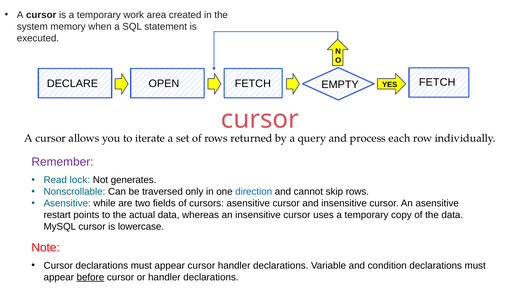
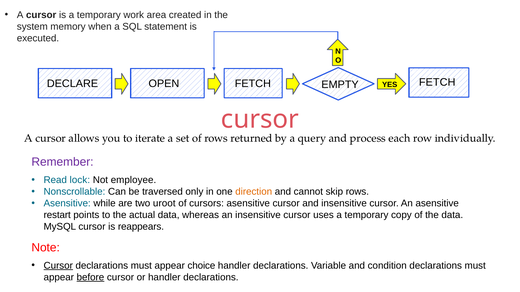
generates: generates -> employee
direction colour: blue -> orange
fields: fields -> uroot
lowercase: lowercase -> reappears
Cursor at (58, 266) underline: none -> present
appear cursor: cursor -> choice
